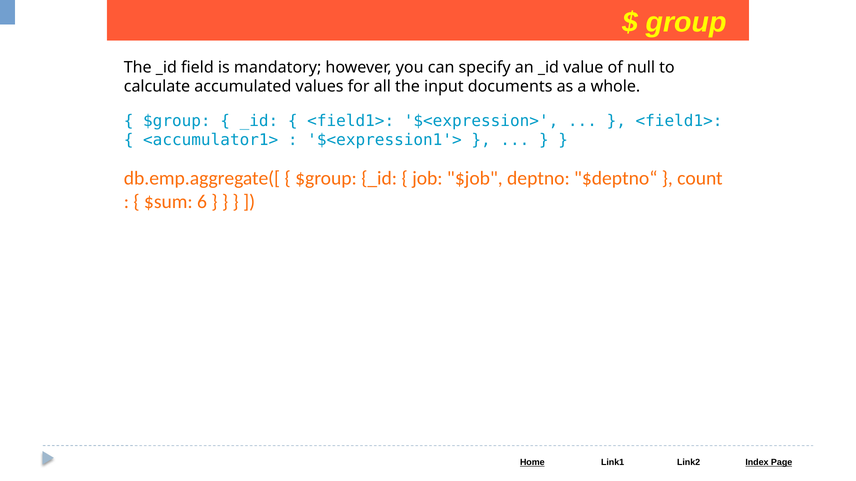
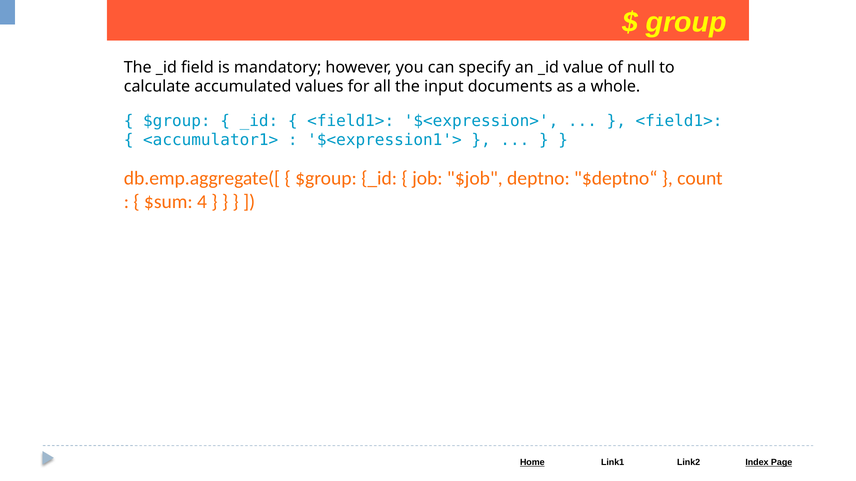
6: 6 -> 4
